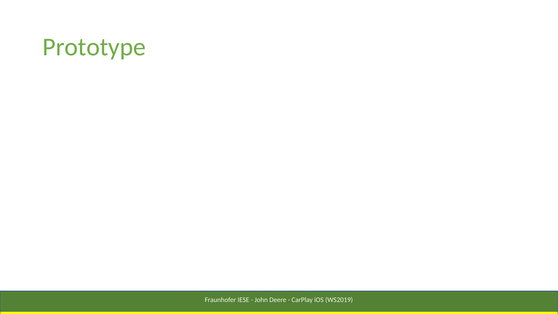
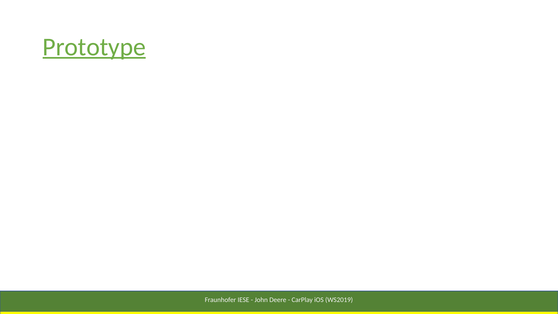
Prototype underline: none -> present
